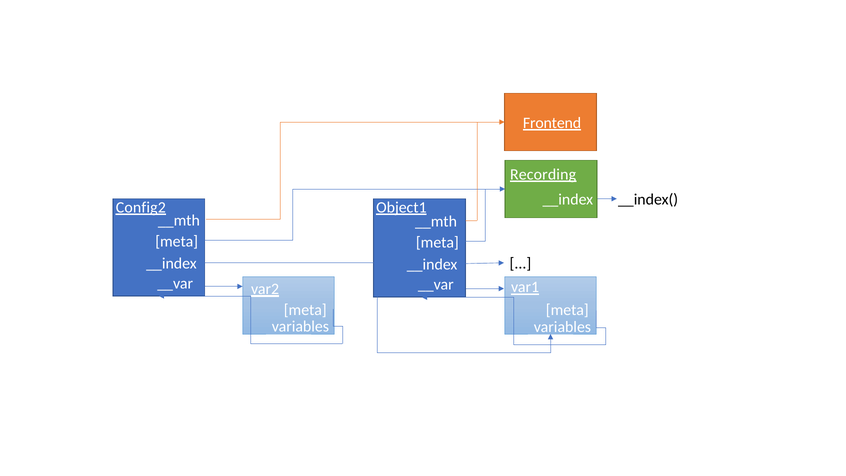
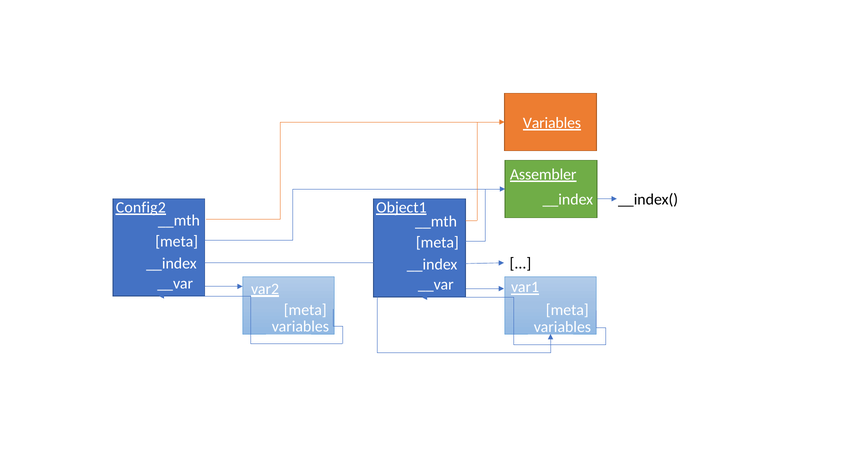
Frontend at (552, 123): Frontend -> Variables
Recording: Recording -> Assembler
